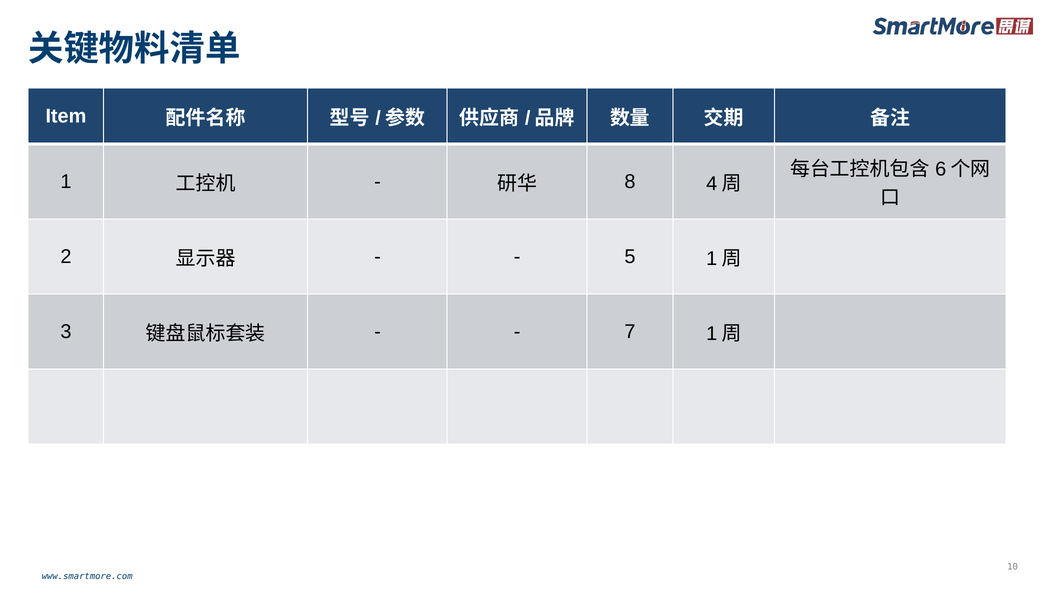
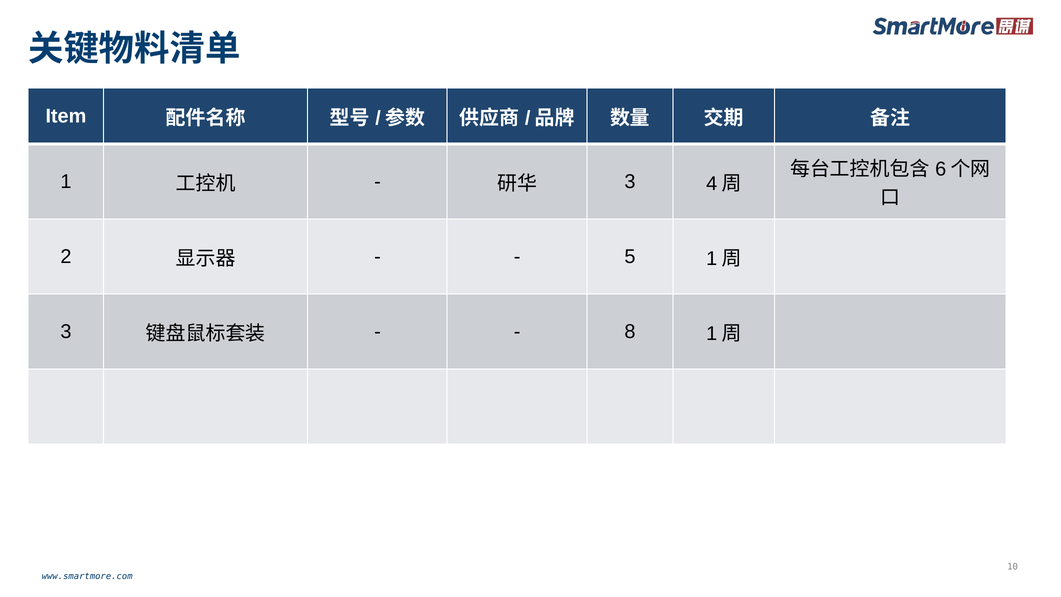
8 at (630, 182): 8 -> 3
7: 7 -> 8
